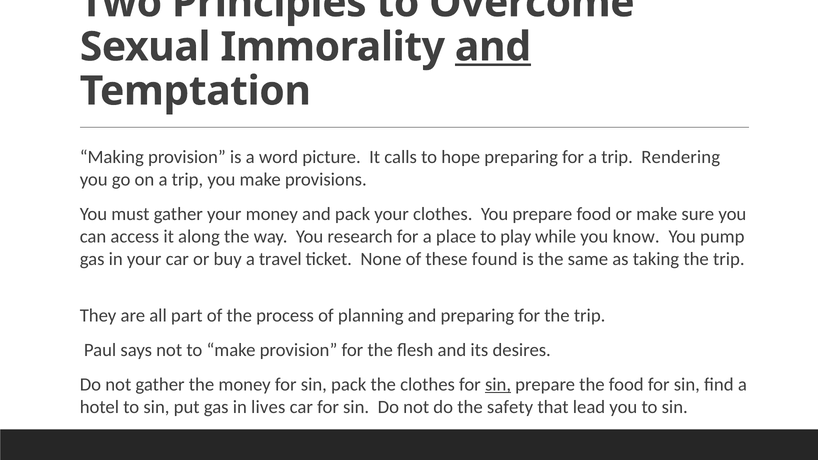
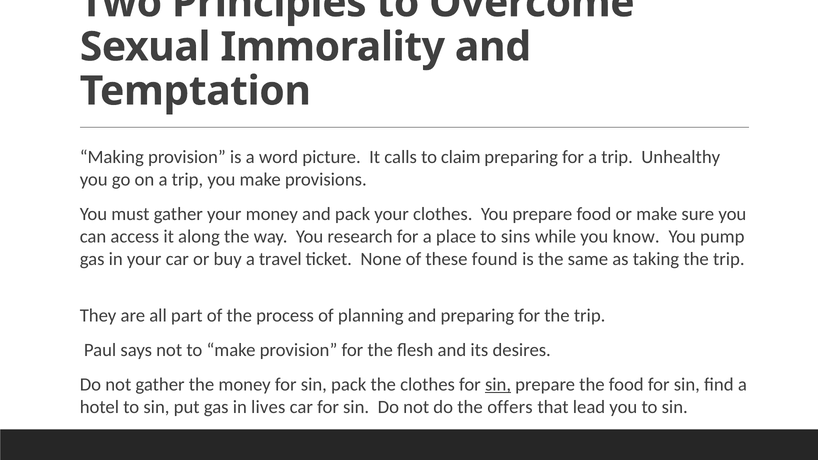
and at (493, 47) underline: present -> none
hope: hope -> claim
Rendering: Rendering -> Unhealthy
play: play -> sins
safety: safety -> offers
